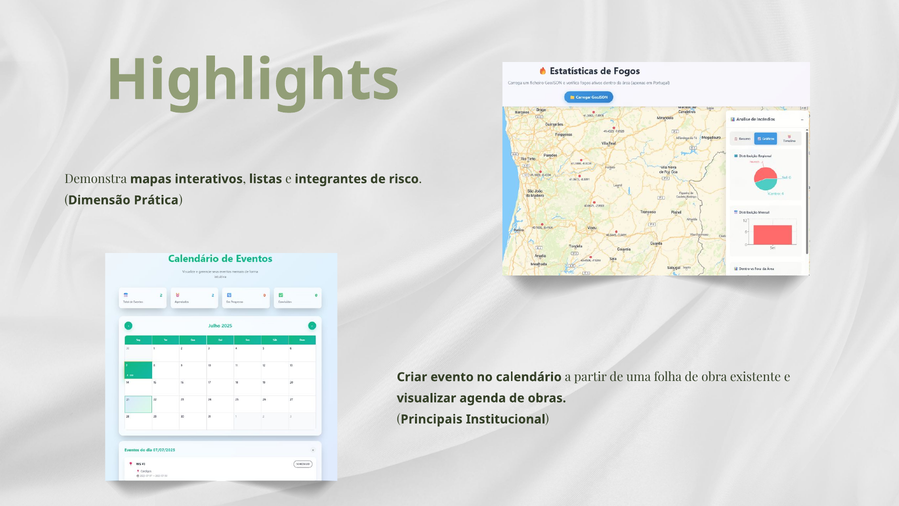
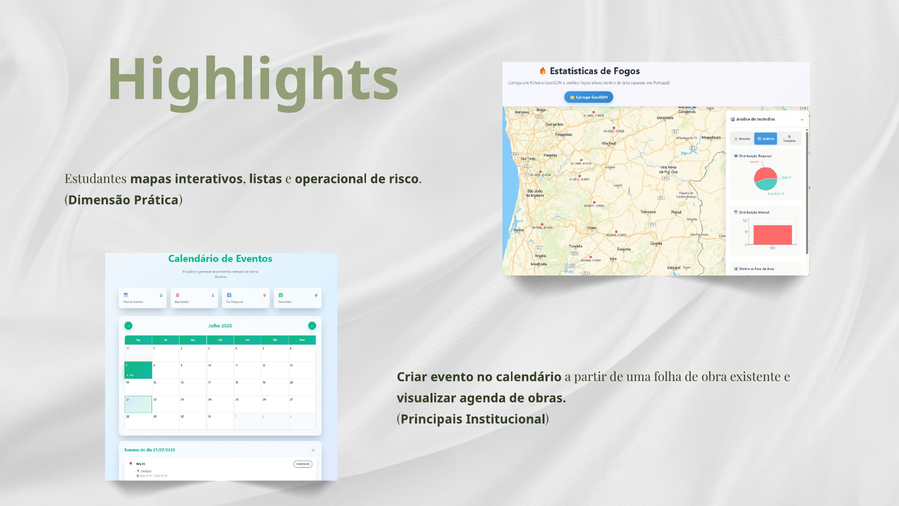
Demonstra: Demonstra -> Estudantes
integrantes: integrantes -> operacional
